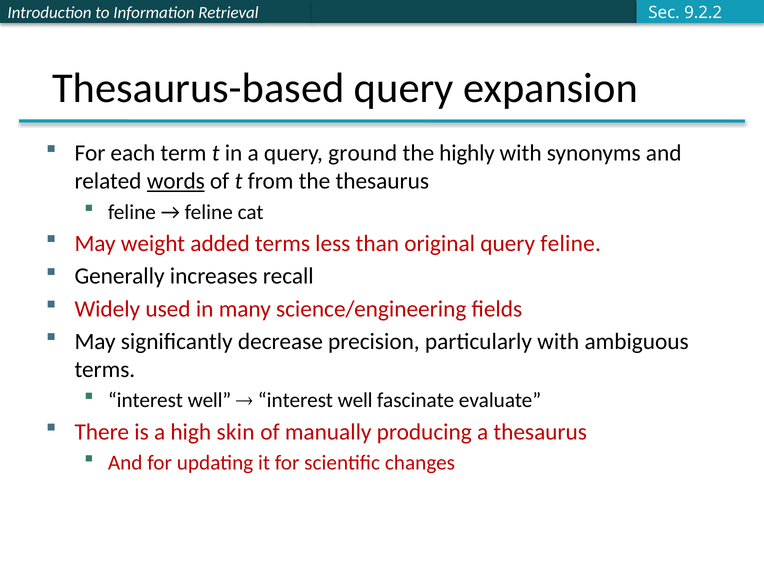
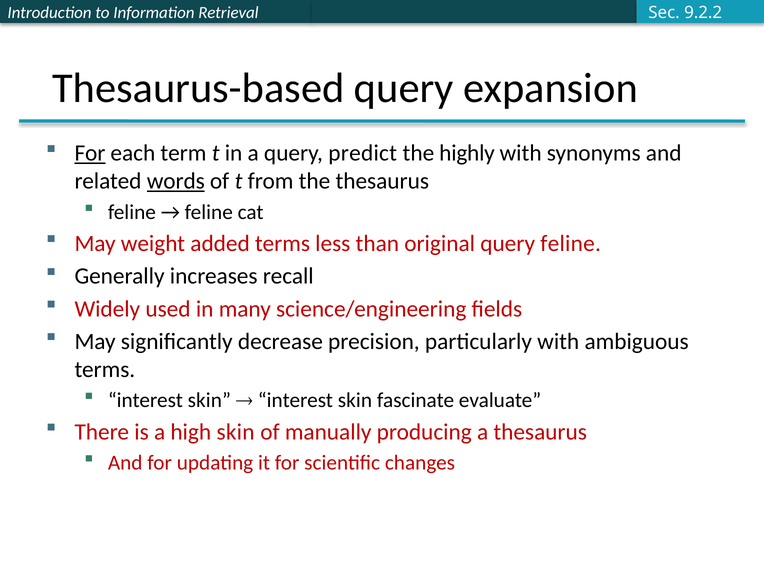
For at (90, 153) underline: none -> present
ground: ground -> predict
well at (209, 400): well -> skin
well at (355, 400): well -> skin
